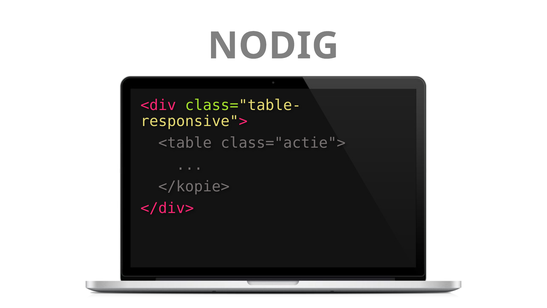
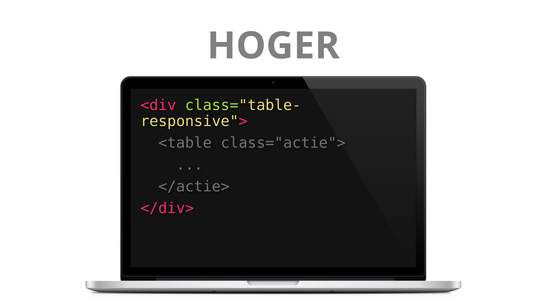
NODIG: NODIG -> HOGER
</kopie>: </kopie> -> </actie>
